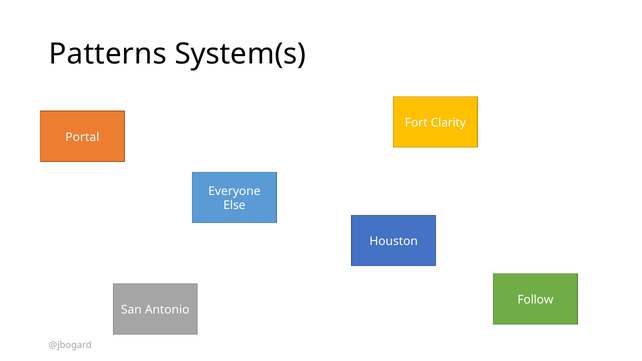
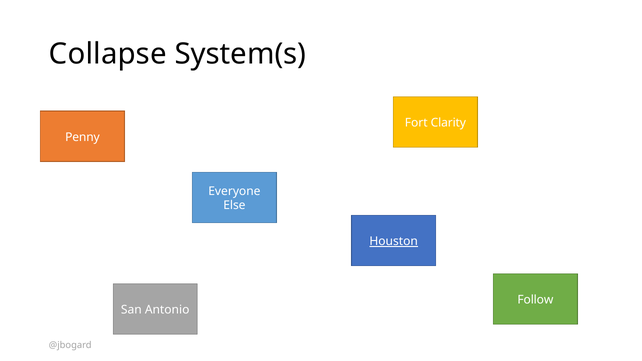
Patterns: Patterns -> Collapse
Portal: Portal -> Penny
Houston underline: none -> present
